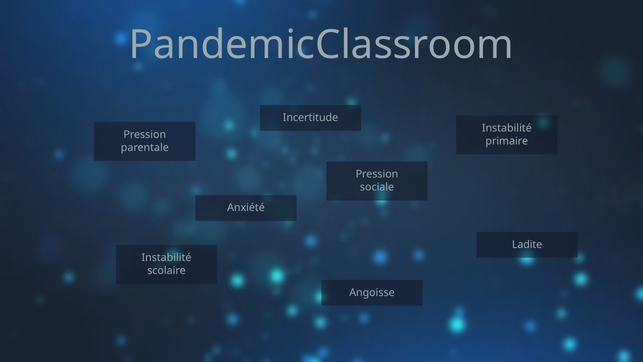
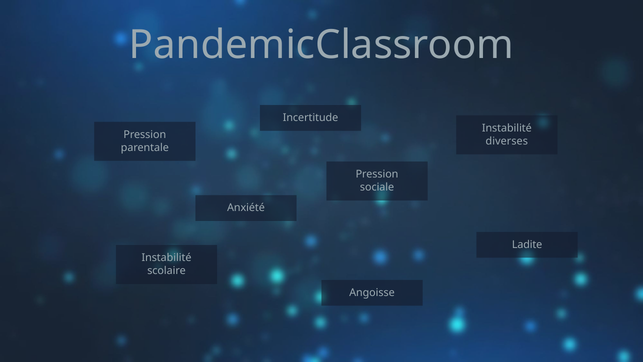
primaire: primaire -> diverses
